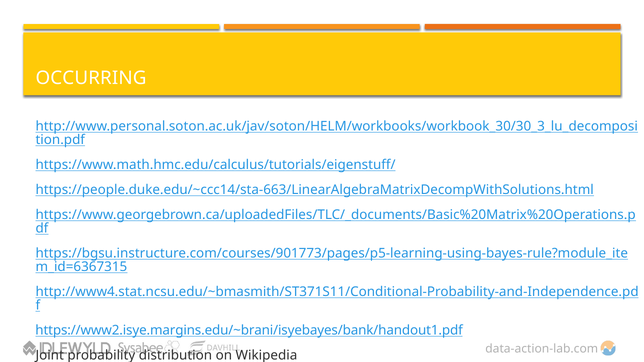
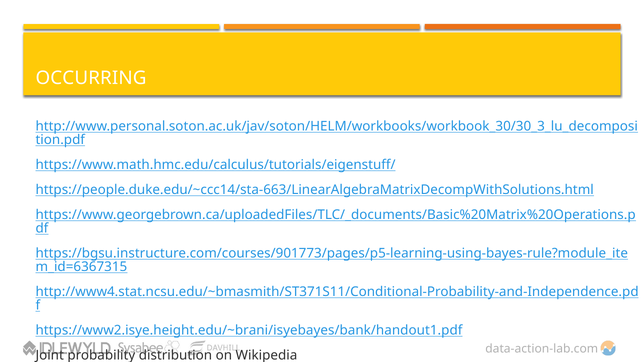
https://www2.isye.margins.edu/~brani/isyebayes/bank/handout1.pdf: https://www2.isye.margins.edu/~brani/isyebayes/bank/handout1.pdf -> https://www2.isye.height.edu/~brani/isyebayes/bank/handout1.pdf
